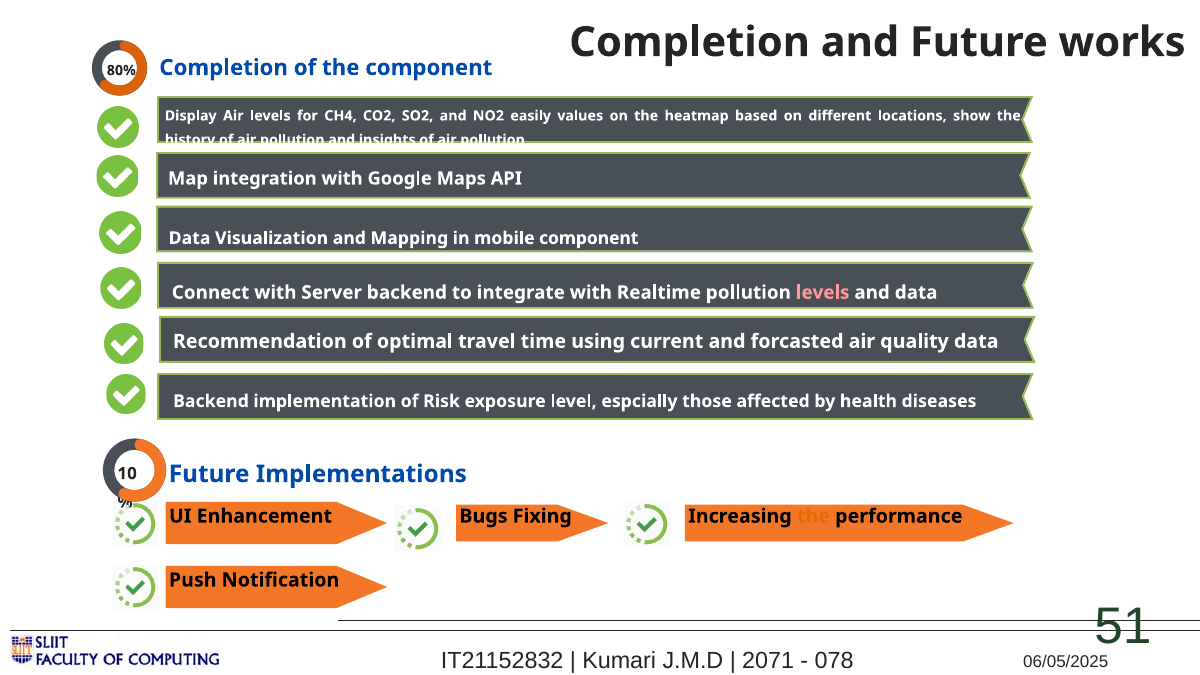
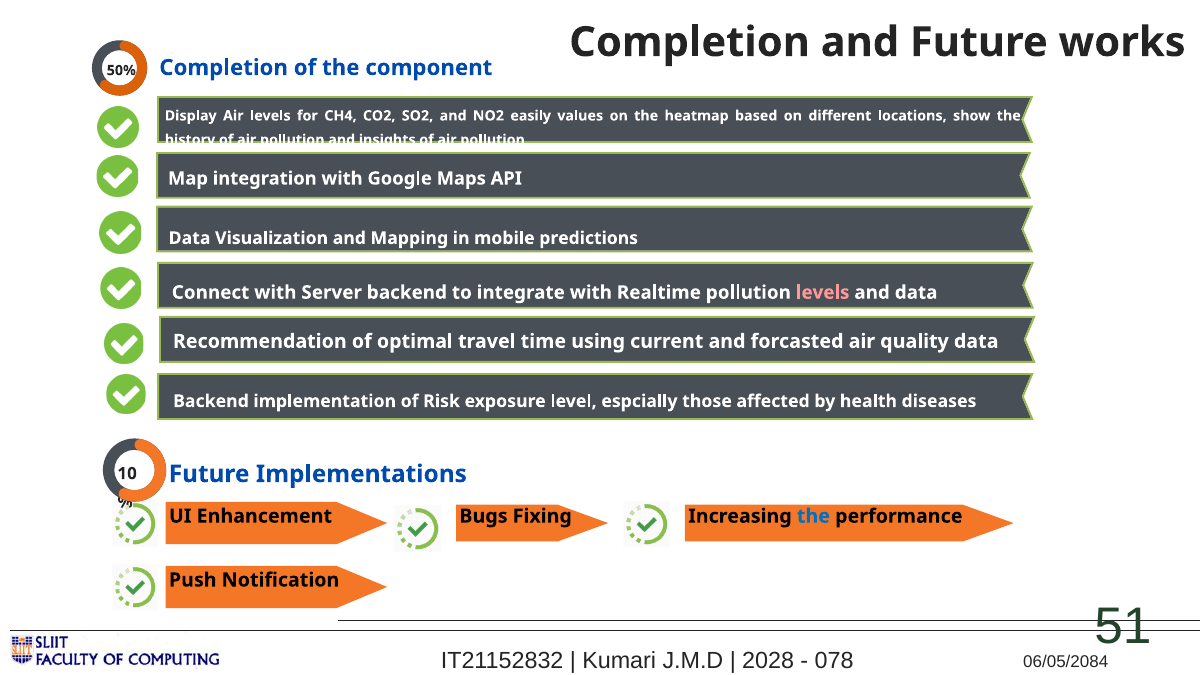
80%: 80% -> 50%
mobile component: component -> predictions
the at (813, 516) colour: orange -> blue
2071: 2071 -> 2028
06/05/2025: 06/05/2025 -> 06/05/2084
